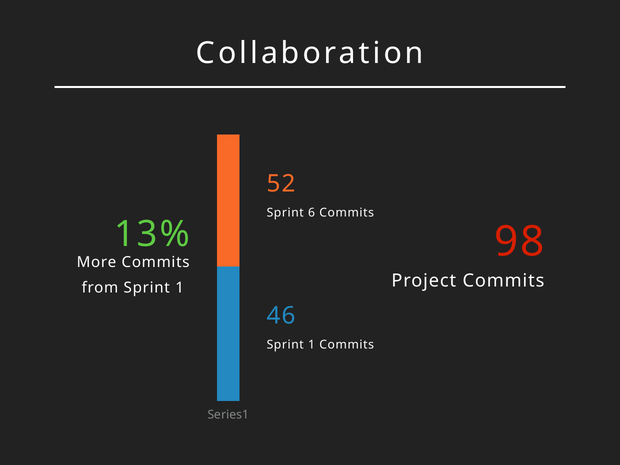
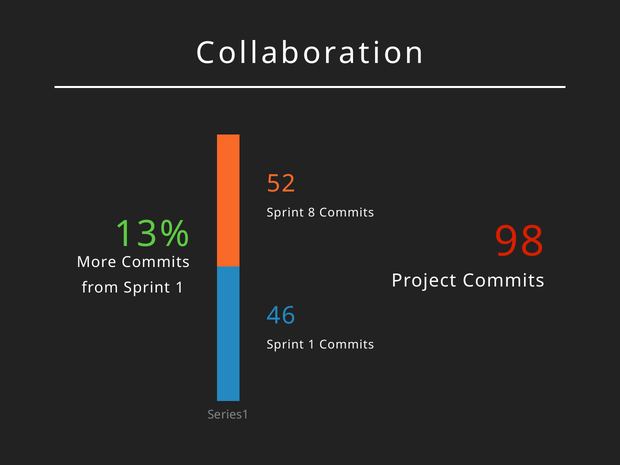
6: 6 -> 8
